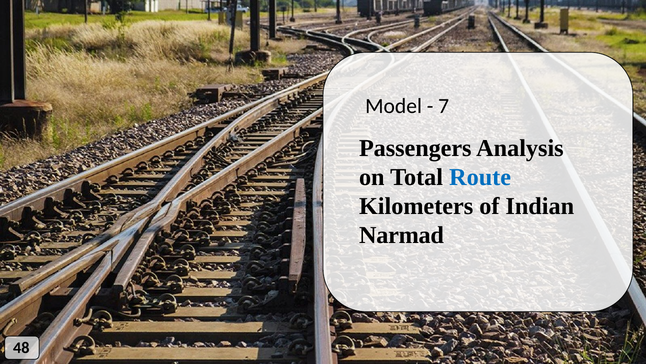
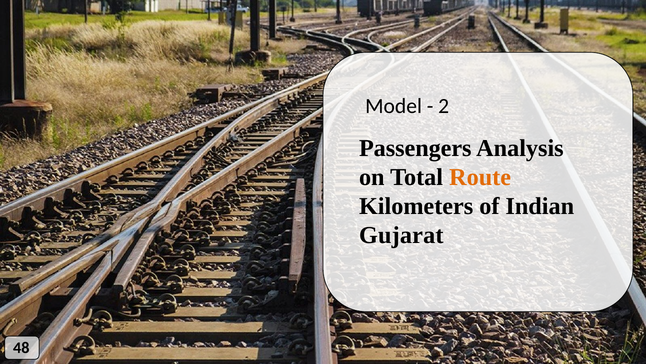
7: 7 -> 2
Route colour: blue -> orange
Narmad: Narmad -> Gujarat
